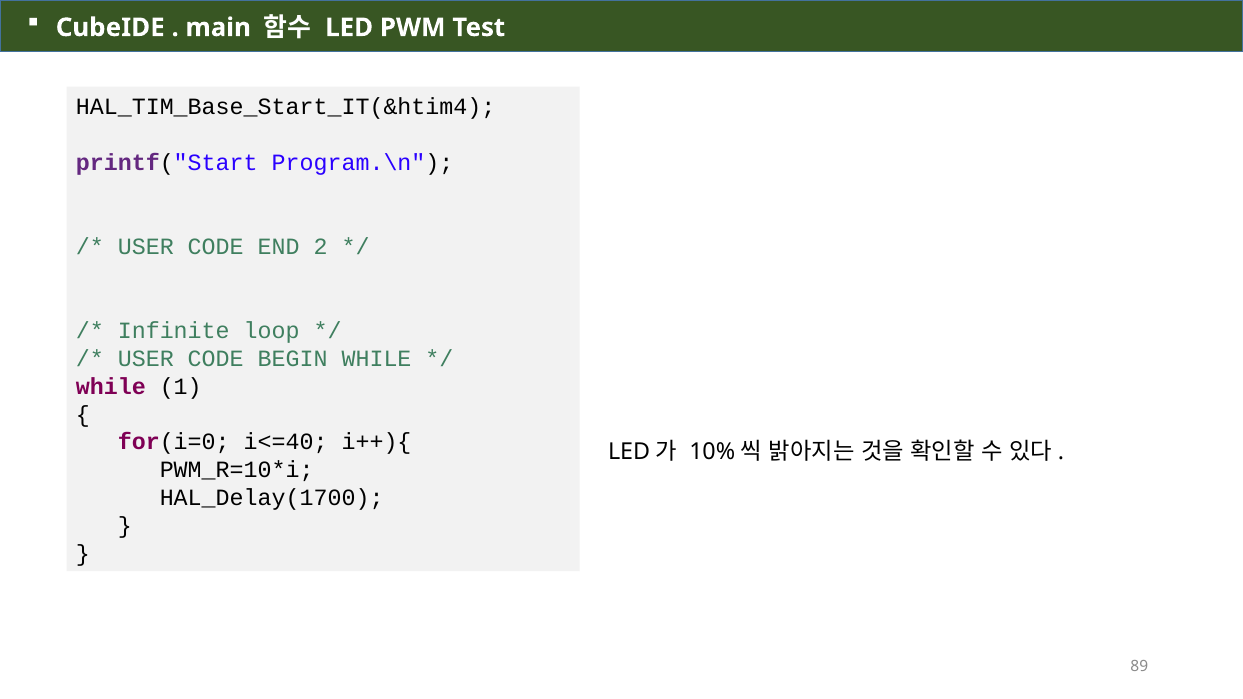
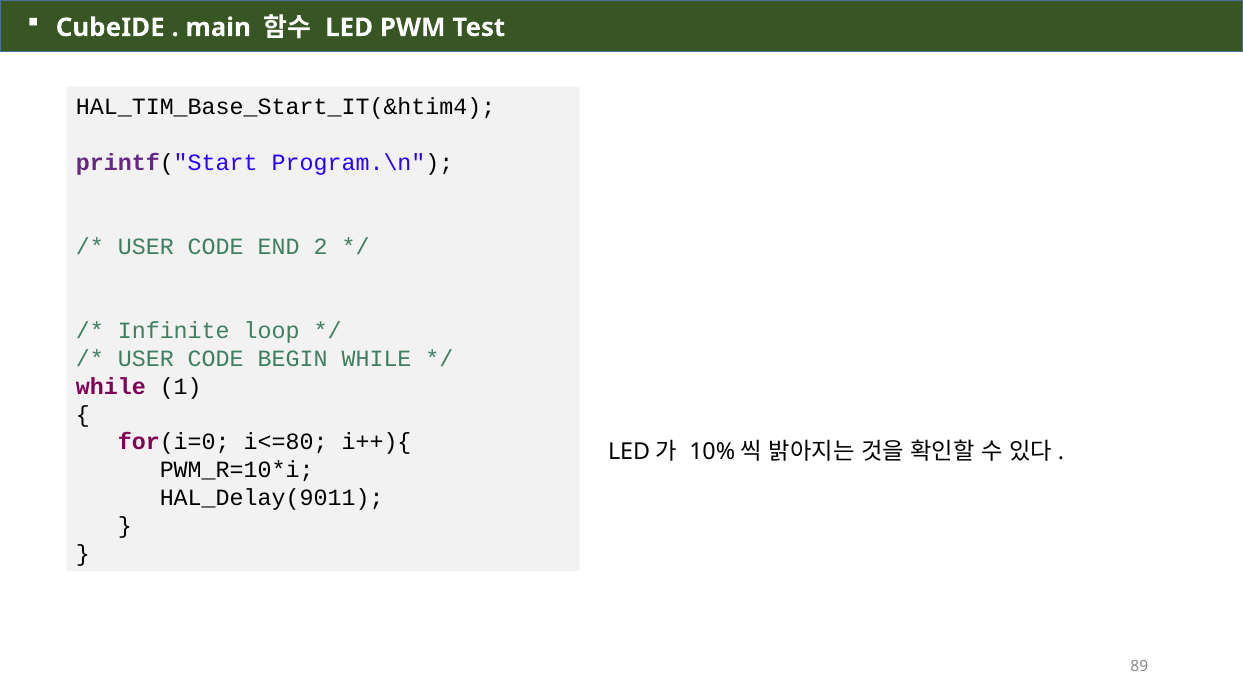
i<=40: i<=40 -> i<=80
HAL_Delay(1700: HAL_Delay(1700 -> HAL_Delay(9011
